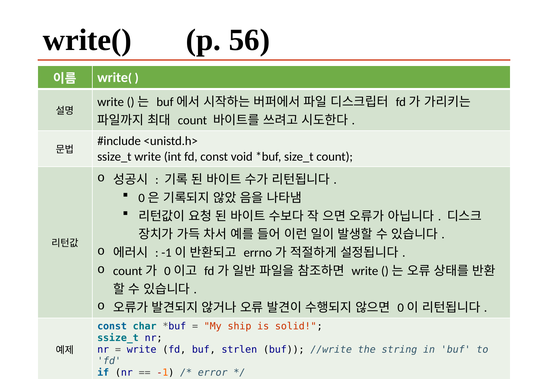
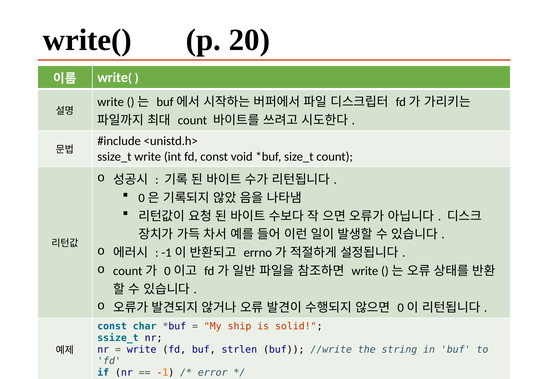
56: 56 -> 20
